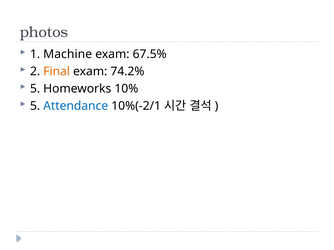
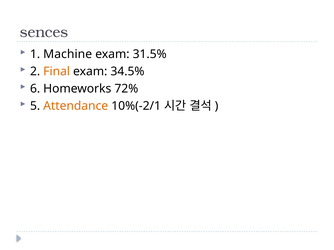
photos: photos -> sences
67.5%: 67.5% -> 31.5%
74.2%: 74.2% -> 34.5%
5 at (35, 89): 5 -> 6
10%: 10% -> 72%
Attendance colour: blue -> orange
